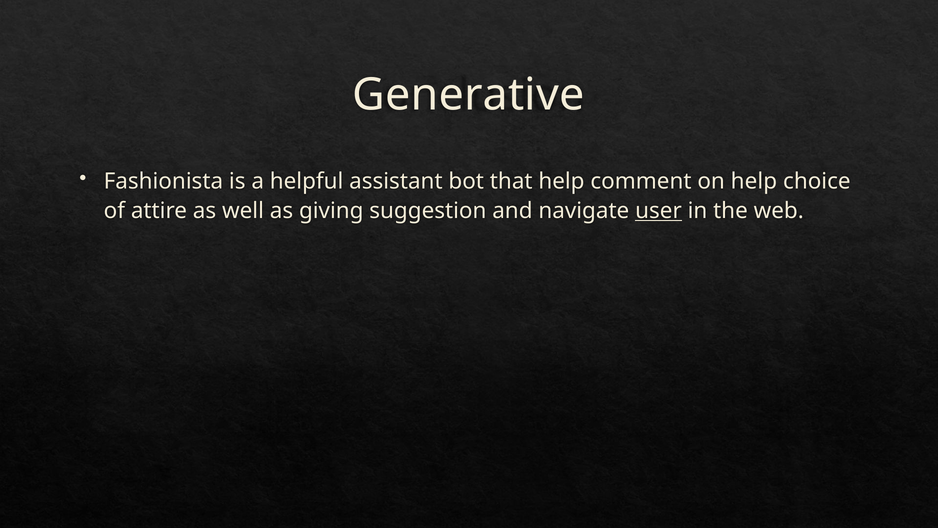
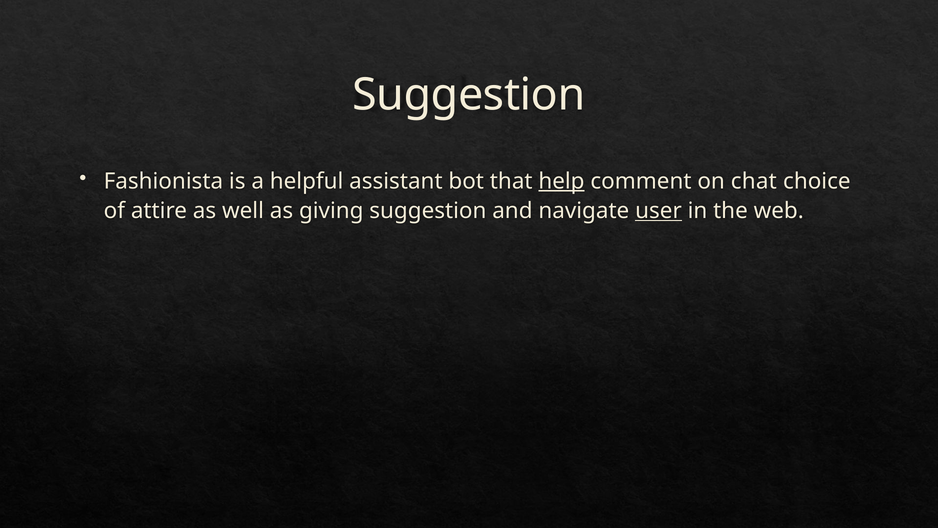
Generative at (469, 95): Generative -> Suggestion
help at (561, 181) underline: none -> present
on help: help -> chat
